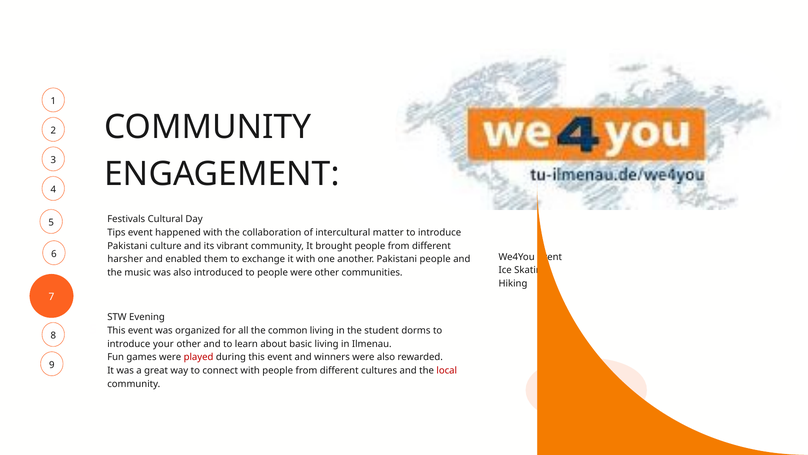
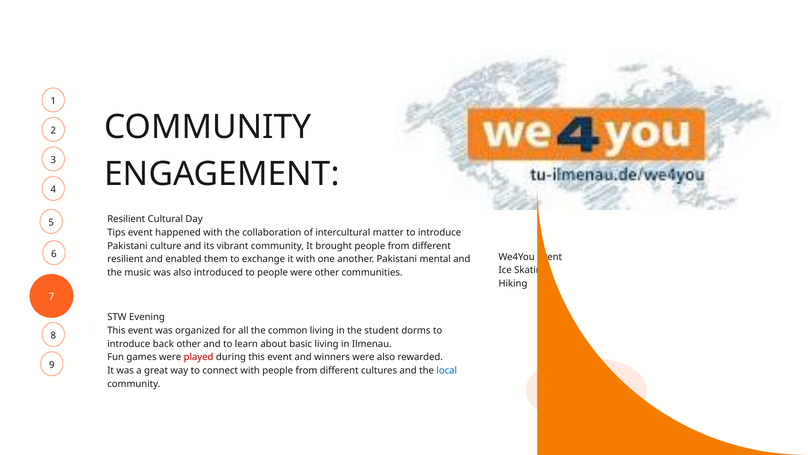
Festivals at (126, 219): Festivals -> Resilient
harsher at (125, 259): harsher -> resilient
Pakistani people: people -> mental
your: your -> back
local colour: red -> blue
